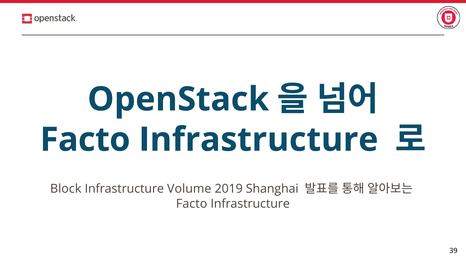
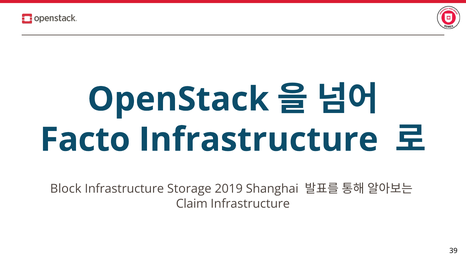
Volume: Volume -> Storage
Facto at (192, 204): Facto -> Claim
